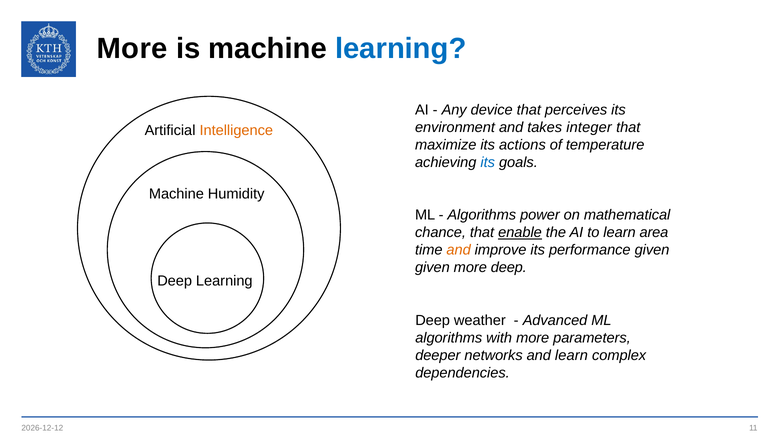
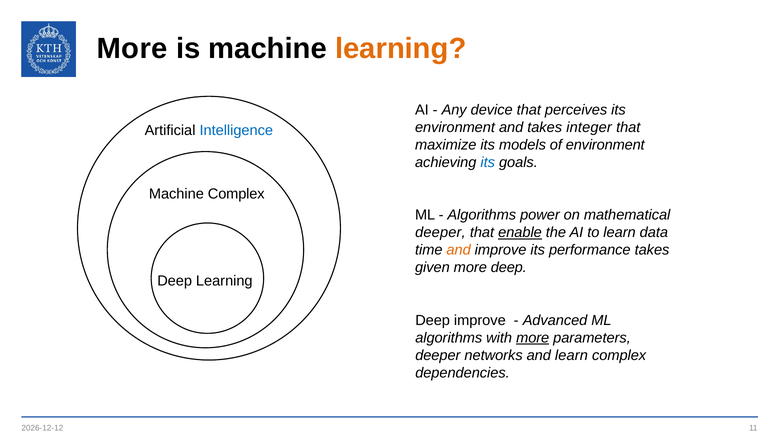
learning at (401, 49) colour: blue -> orange
Intelligence colour: orange -> blue
actions: actions -> models
of temperature: temperature -> environment
Machine Humidity: Humidity -> Complex
chance at (440, 233): chance -> deeper
area: area -> data
performance given: given -> takes
Deep weather: weather -> improve
more at (533, 338) underline: none -> present
